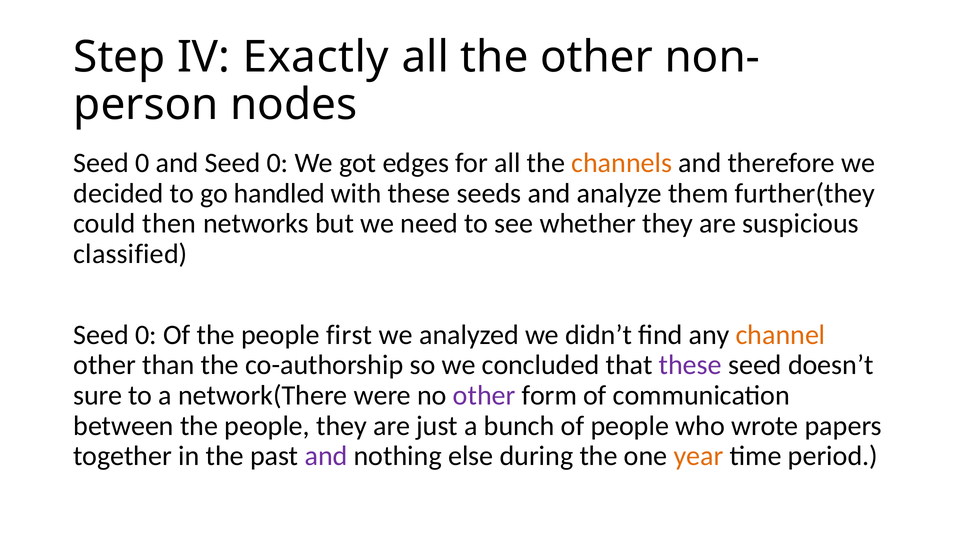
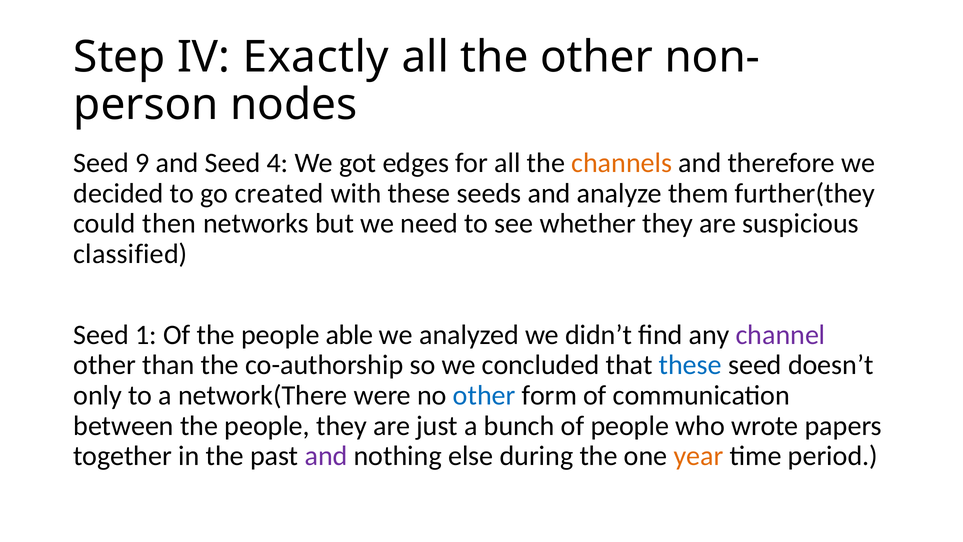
0 at (142, 163): 0 -> 9
and Seed 0: 0 -> 4
handled: handled -> created
0 at (146, 335): 0 -> 1
first: first -> able
channel colour: orange -> purple
these at (690, 365) colour: purple -> blue
sure: sure -> only
other at (484, 395) colour: purple -> blue
